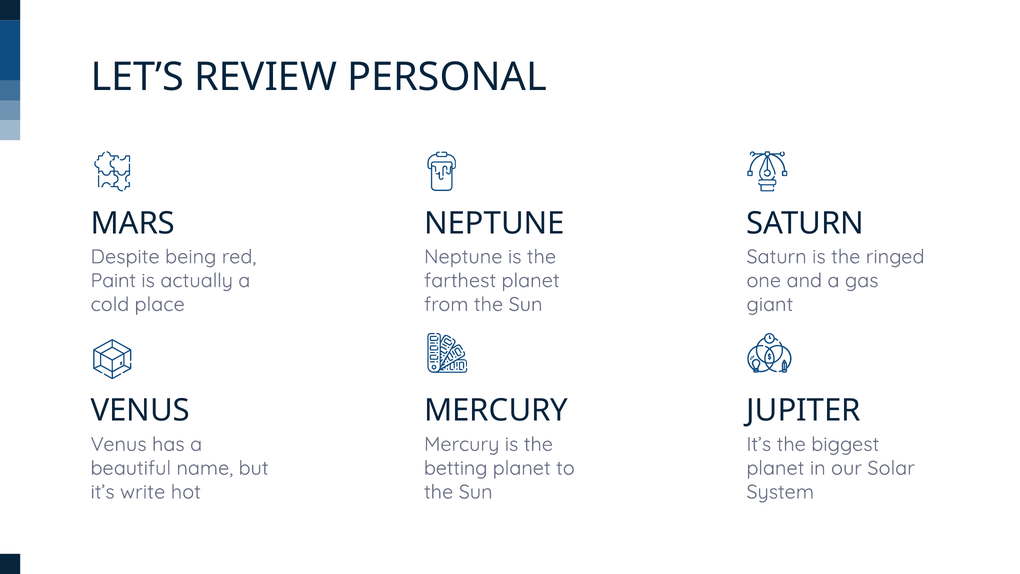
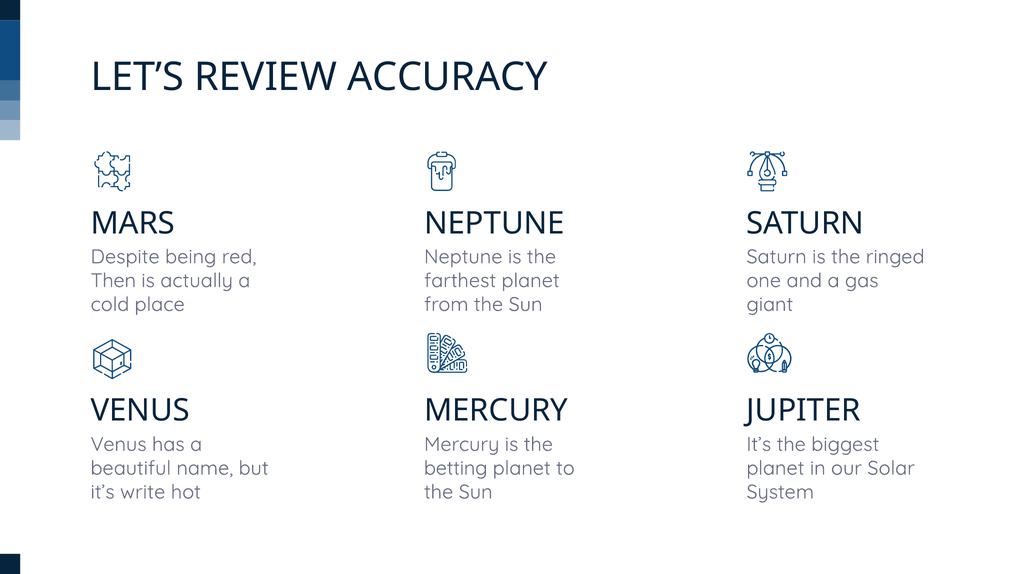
PERSONAL: PERSONAL -> ACCURACY
Paint: Paint -> Then
